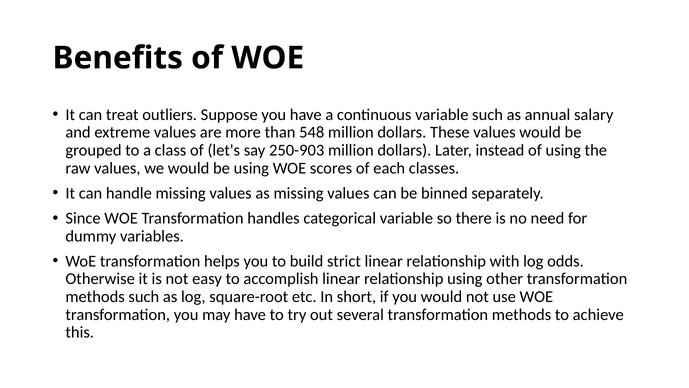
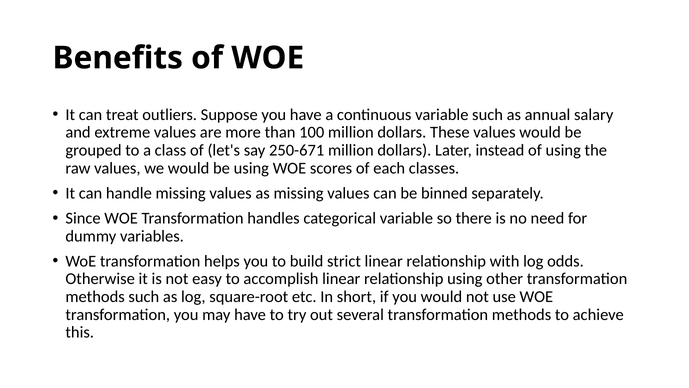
548: 548 -> 100
250-903: 250-903 -> 250-671
